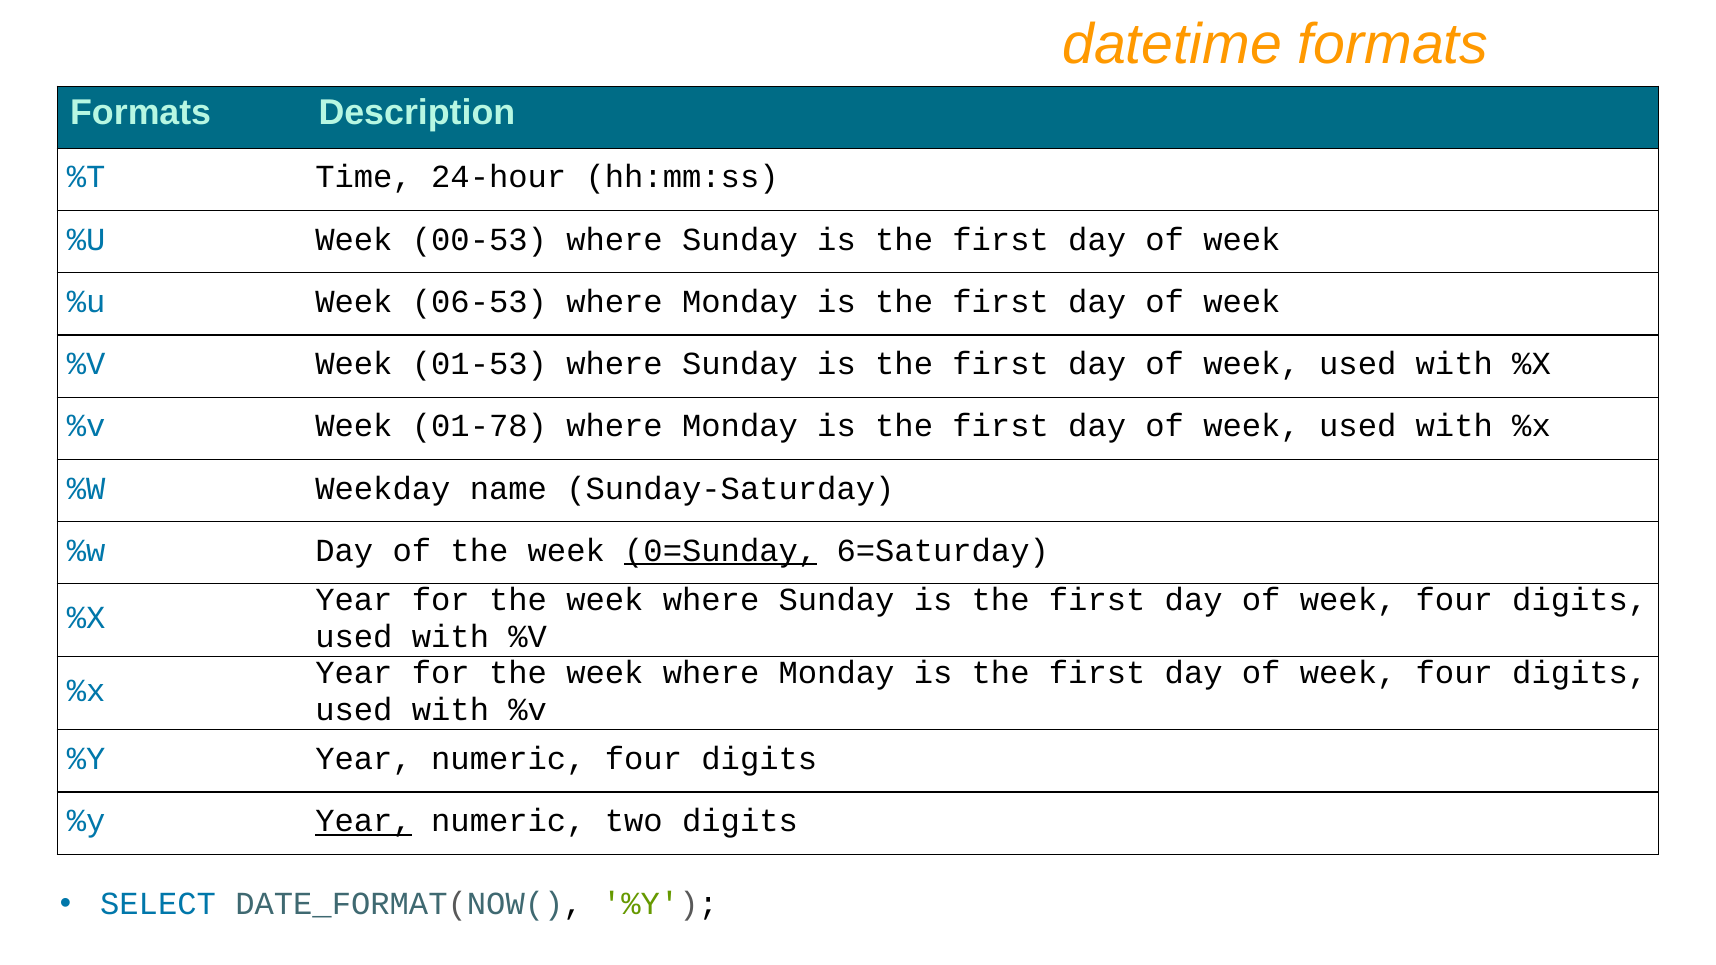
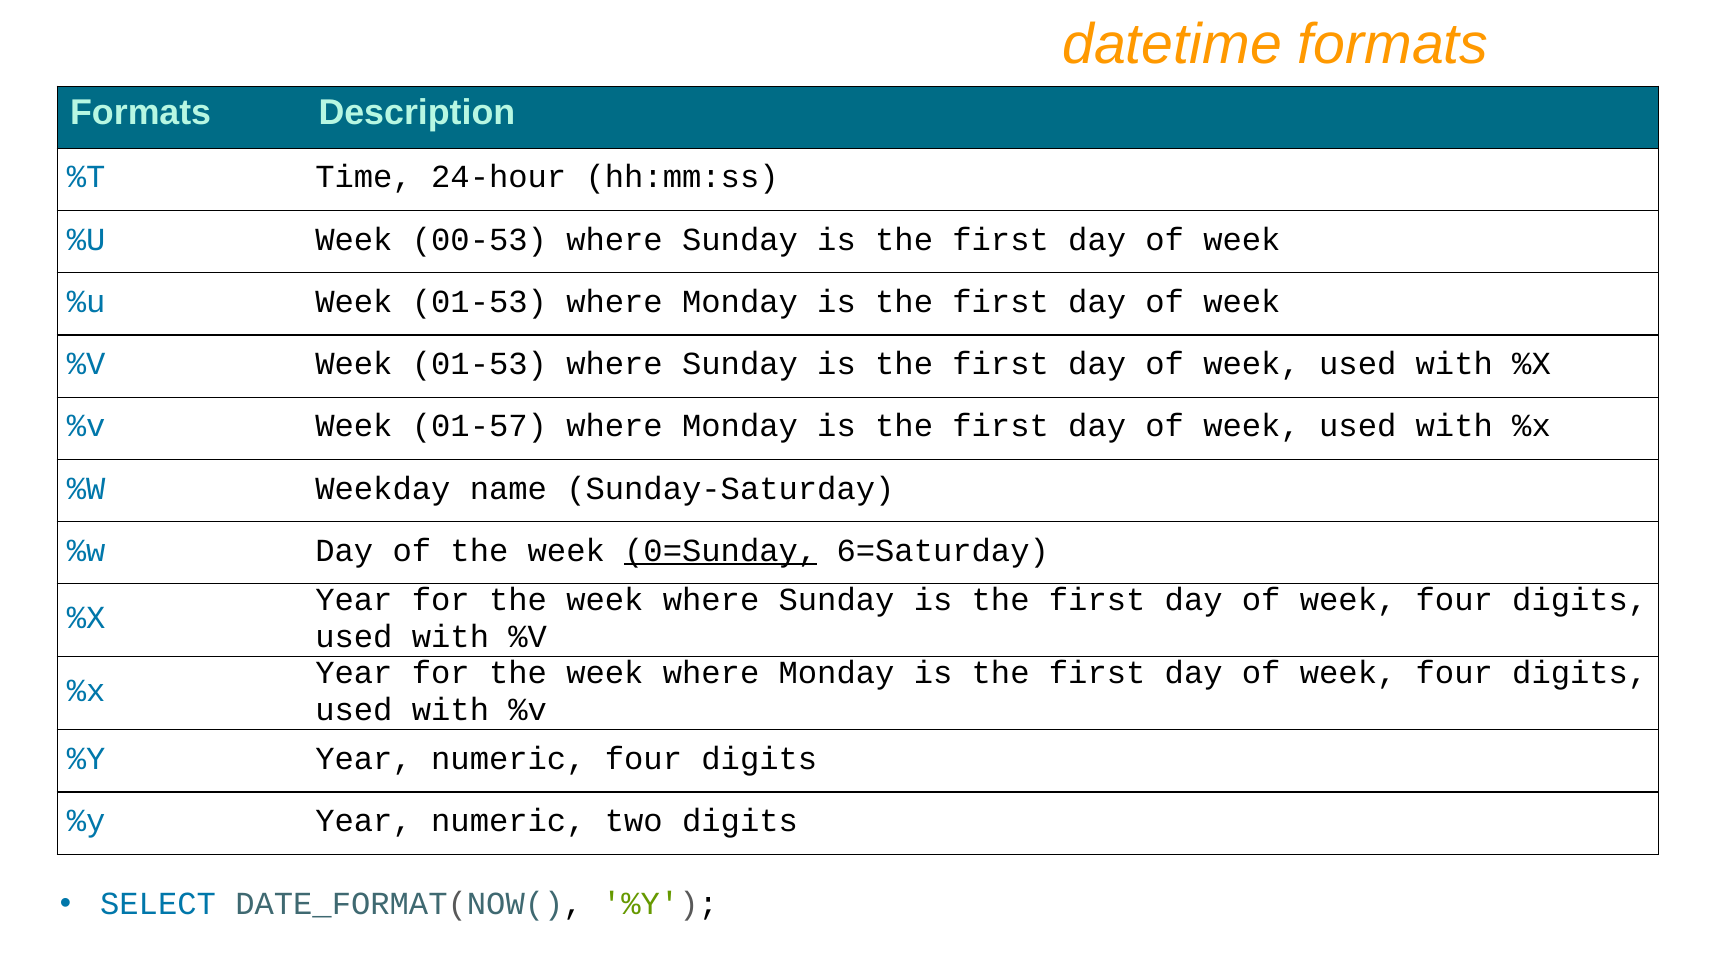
%u Week 06-53: 06-53 -> 01-53
01-78: 01-78 -> 01-57
Year at (364, 821) underline: present -> none
